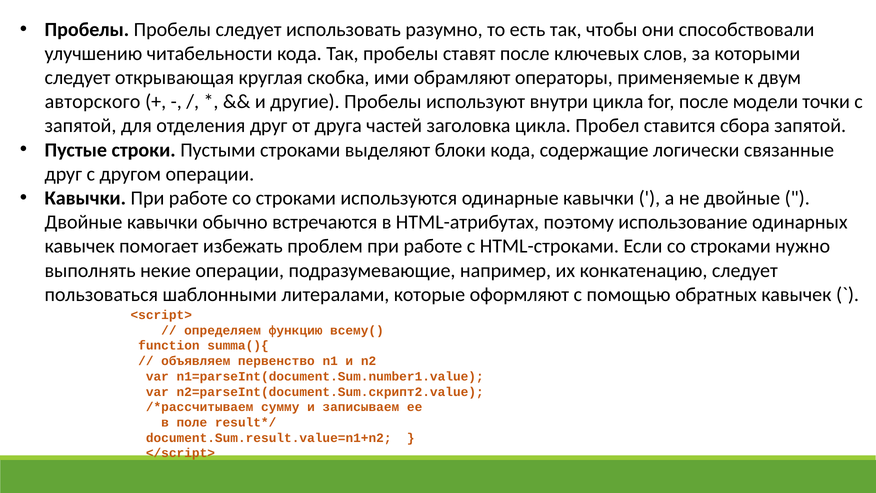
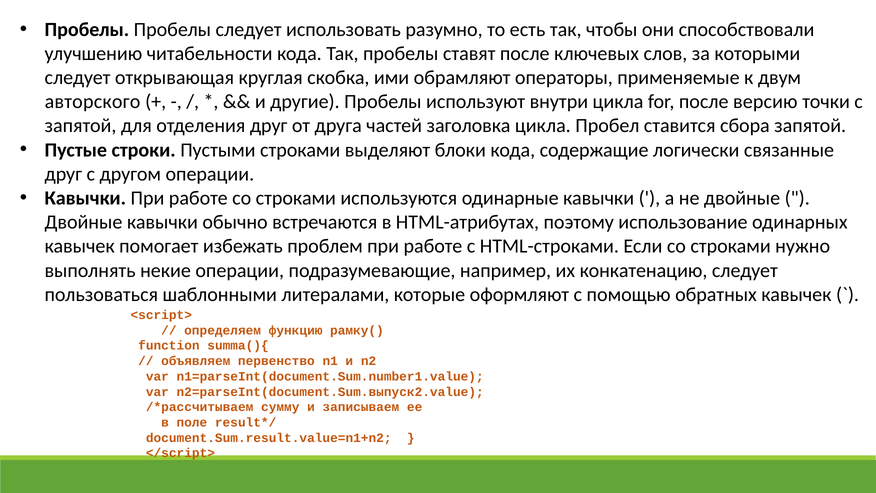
модели: модели -> версию
всему(: всему( -> рамку(
n2=parseInt(document.Sum.скрипт2.value: n2=parseInt(document.Sum.скрипт2.value -> n2=parseInt(document.Sum.выпуск2.value
